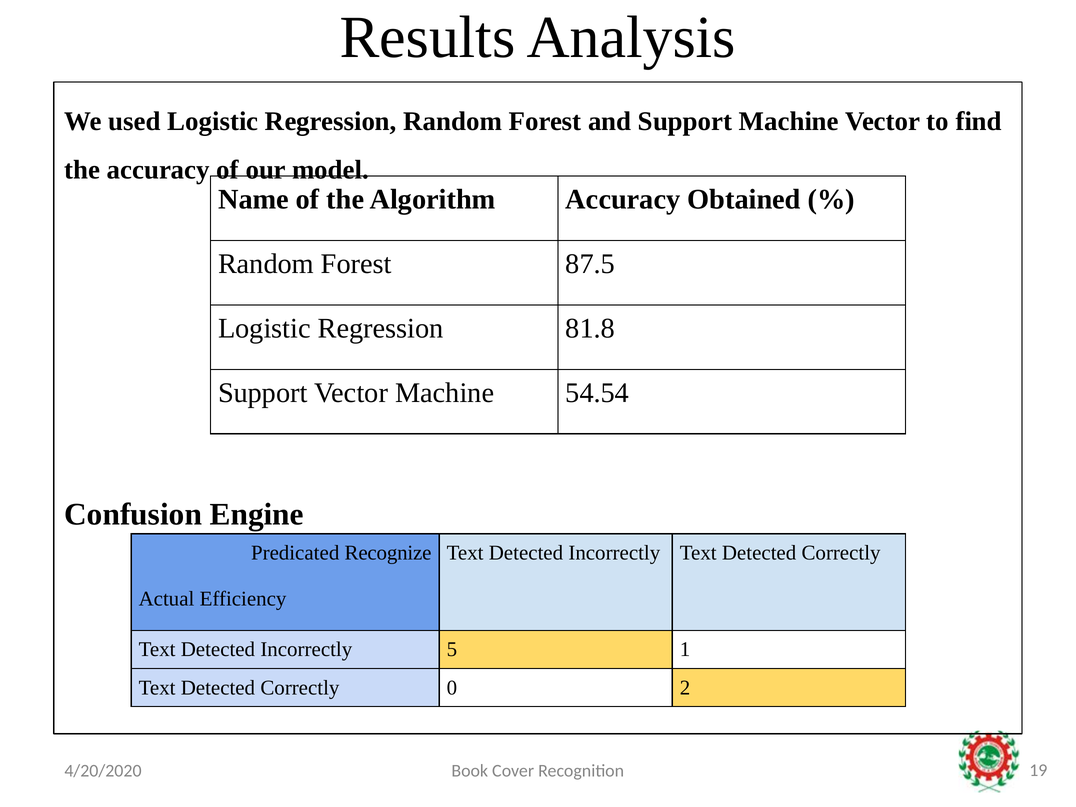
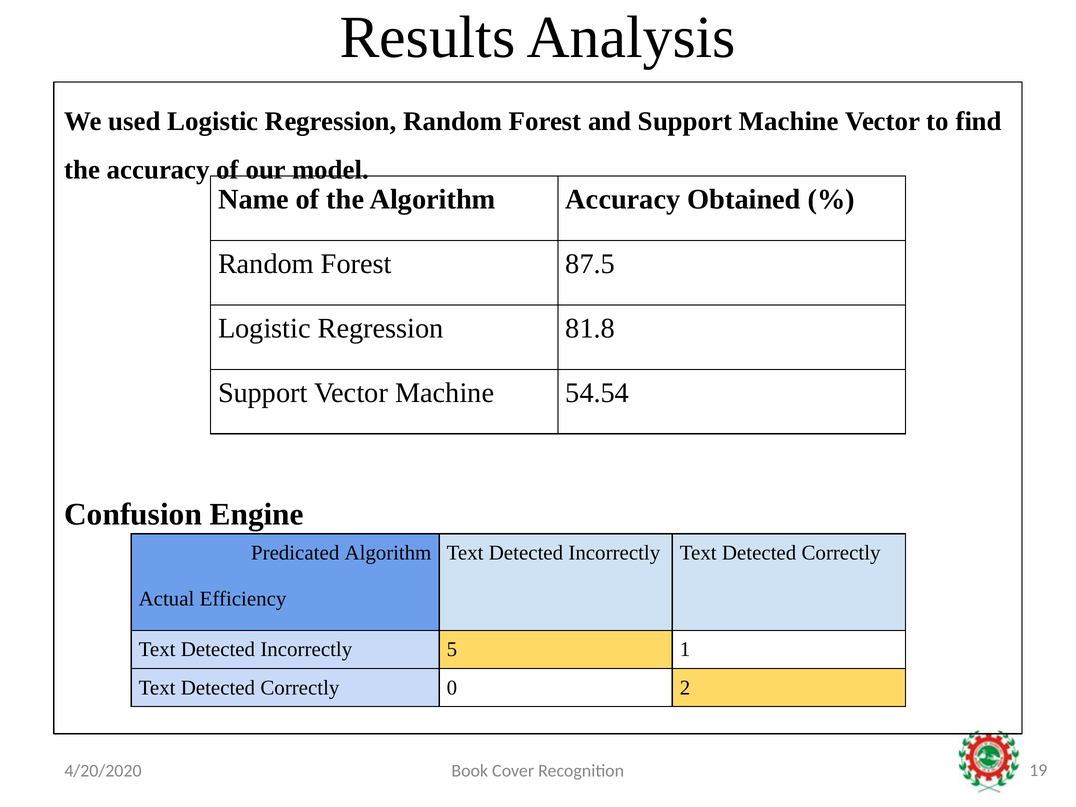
Predicated Recognize: Recognize -> Algorithm
